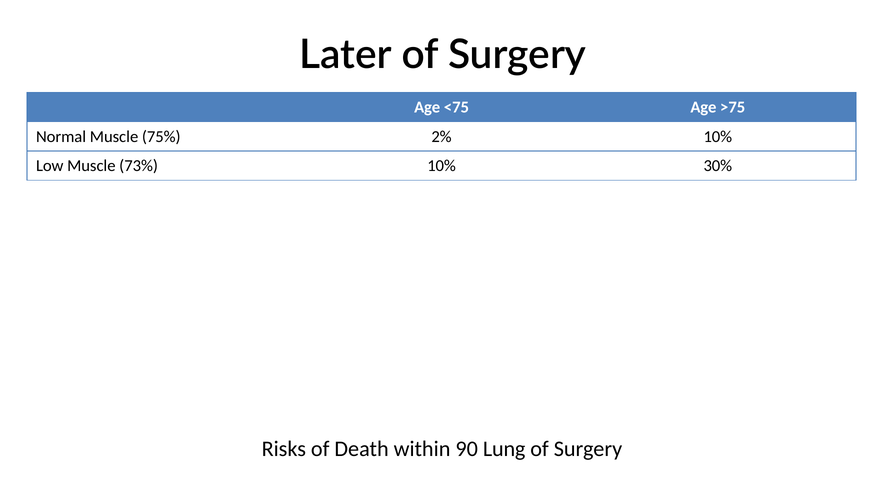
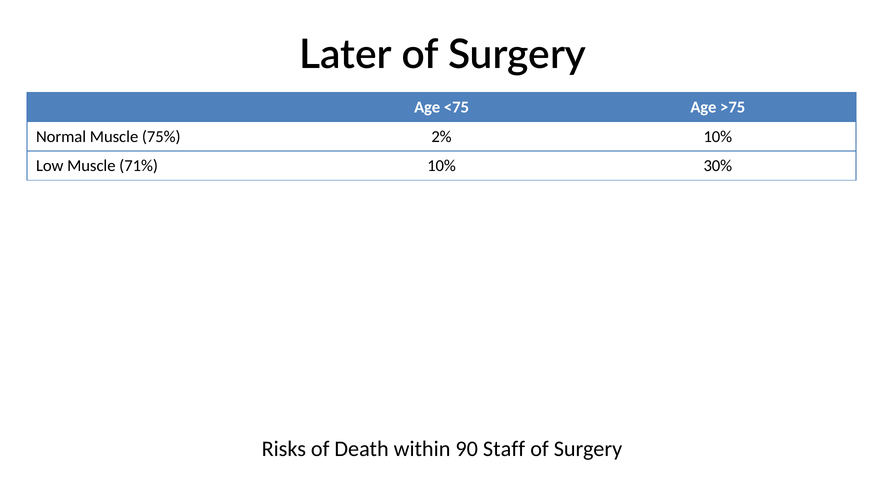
73%: 73% -> 71%
Lung: Lung -> Staff
